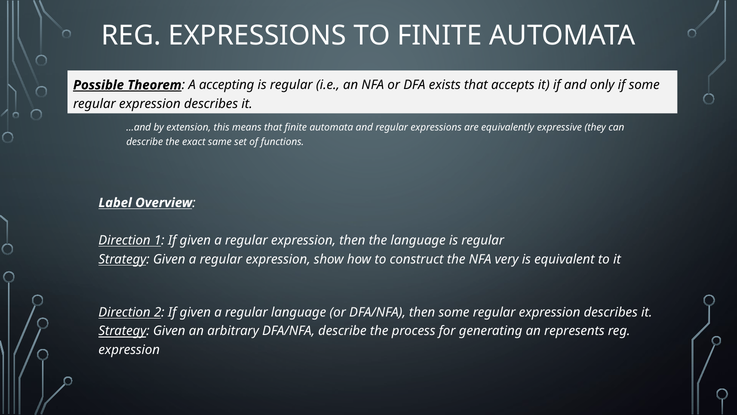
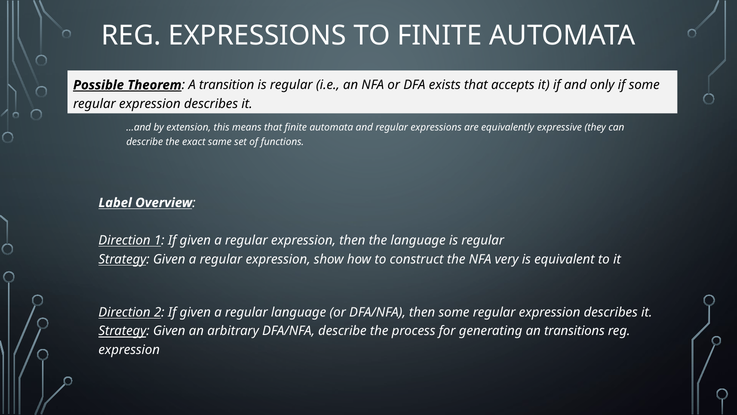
accepting: accepting -> transition
represents: represents -> transitions
